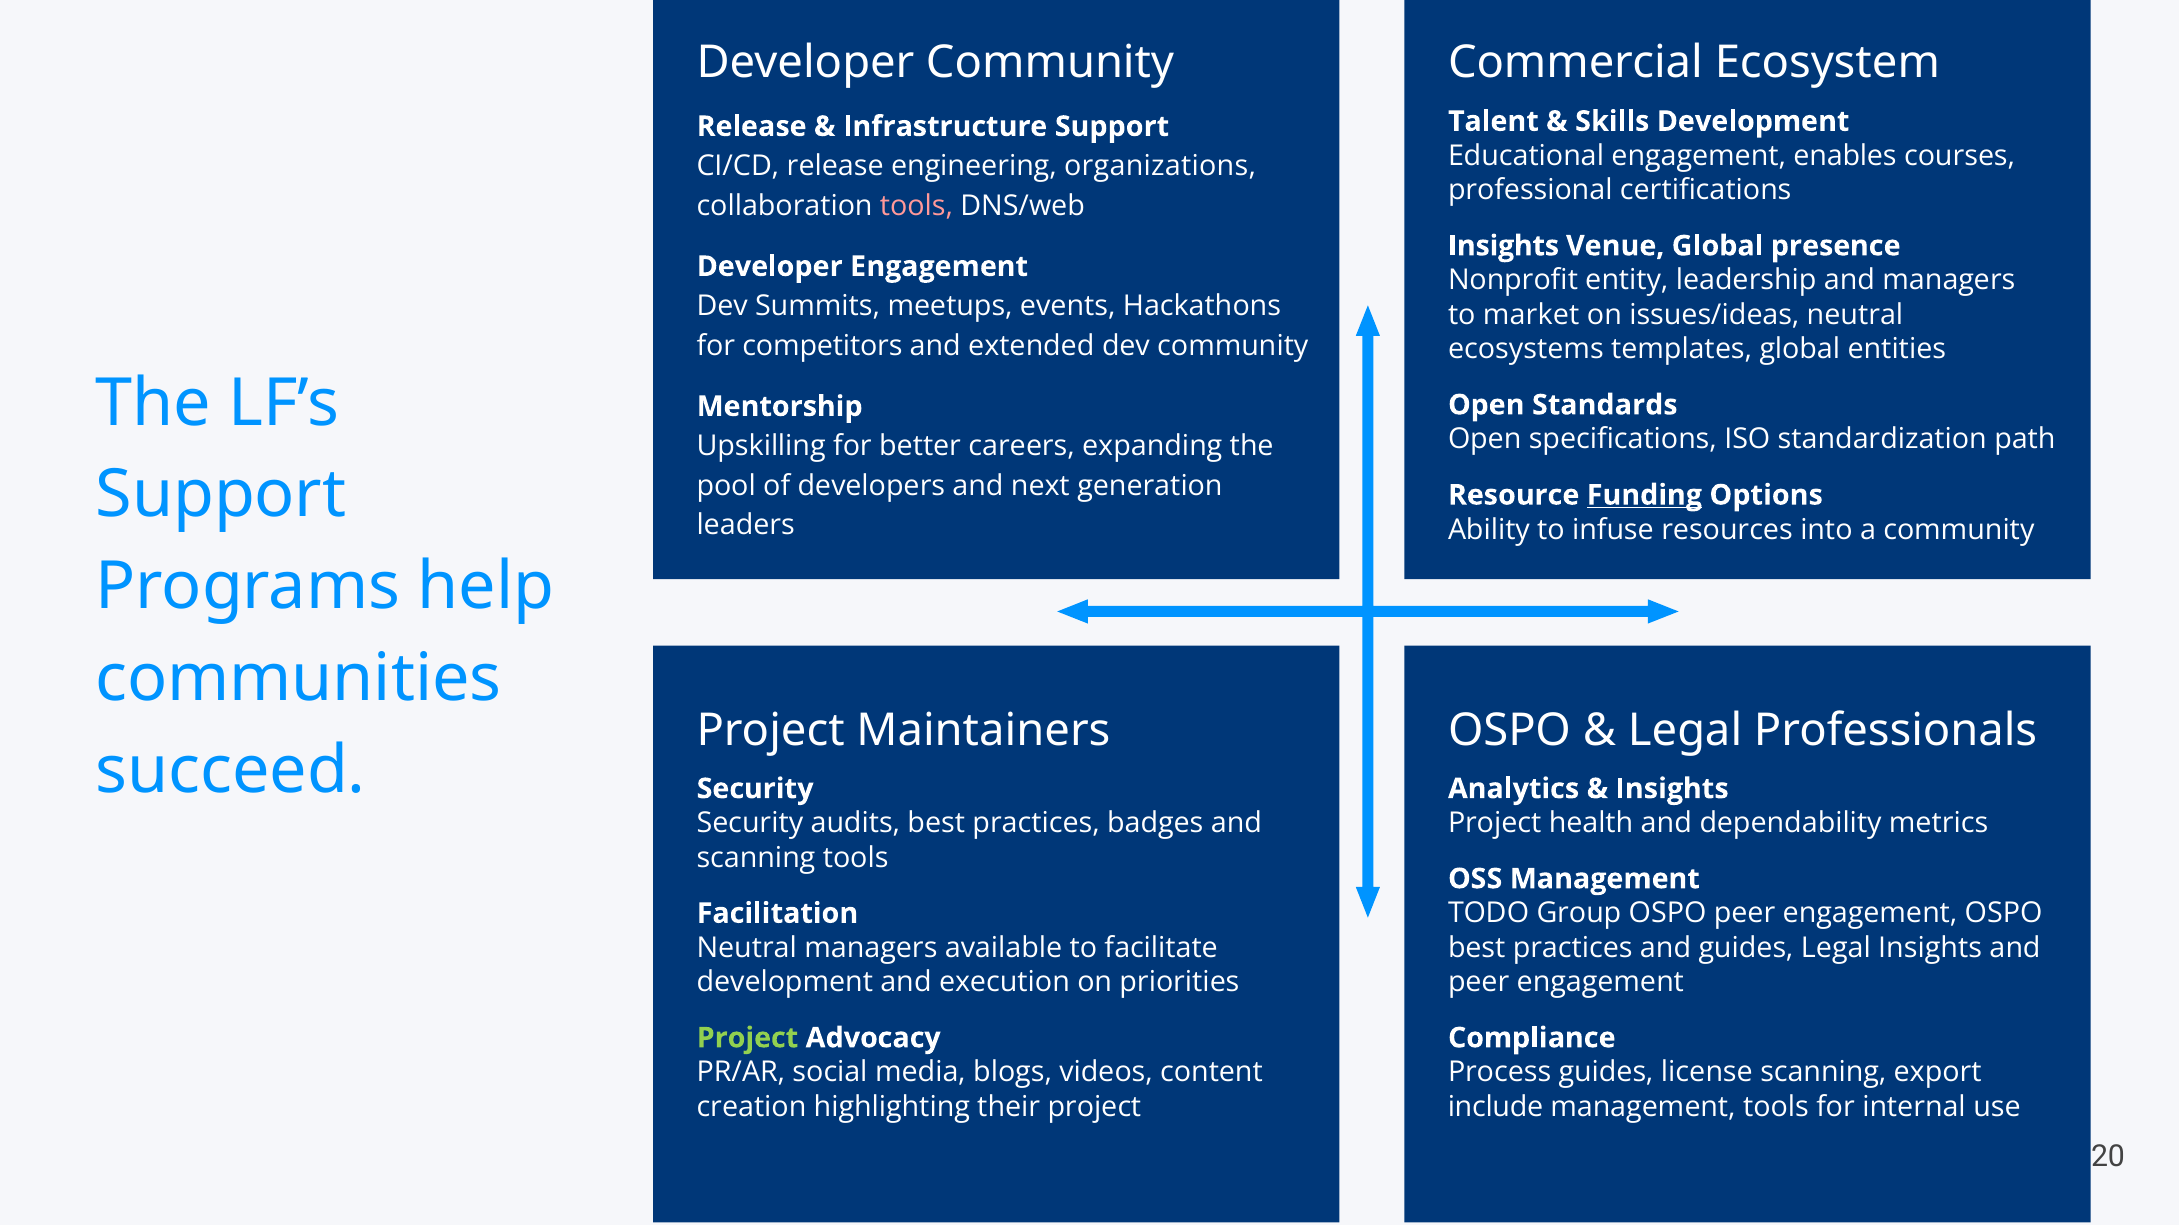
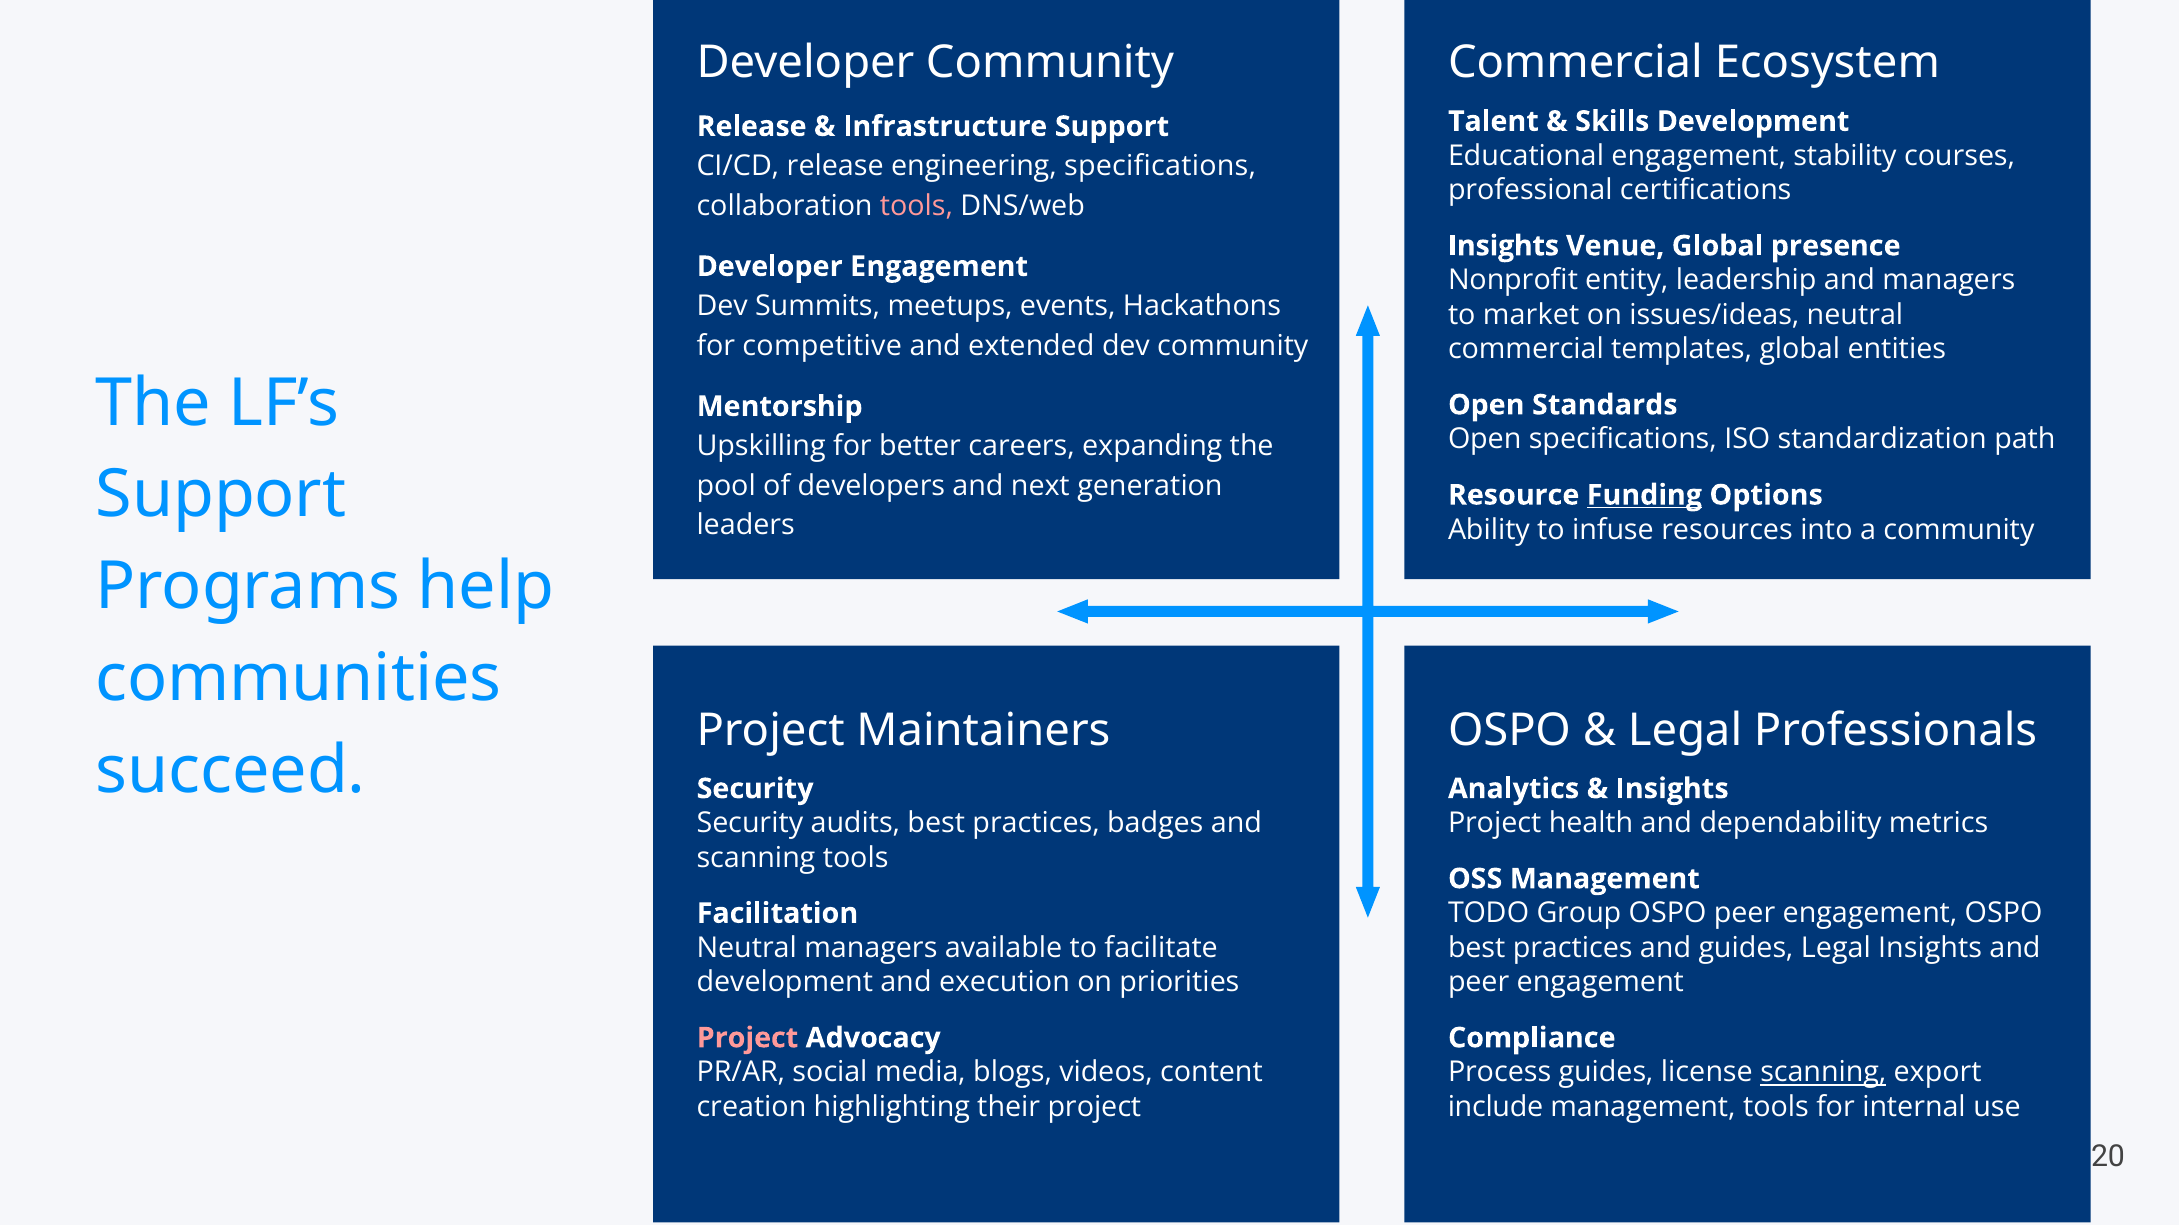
enables: enables -> stability
engineering organizations: organizations -> specifications
competitors: competitors -> competitive
ecosystems at (1526, 350): ecosystems -> commercial
Project at (747, 1038) colour: light green -> pink
scanning at (1823, 1073) underline: none -> present
